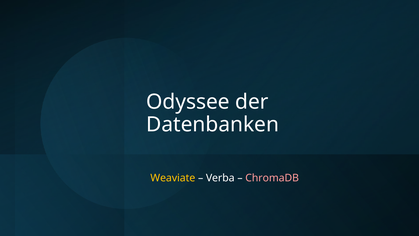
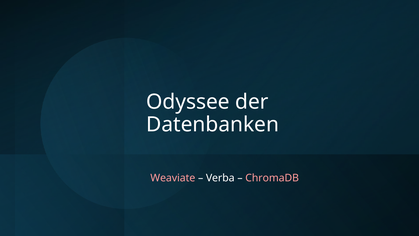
Weaviate colour: yellow -> pink
